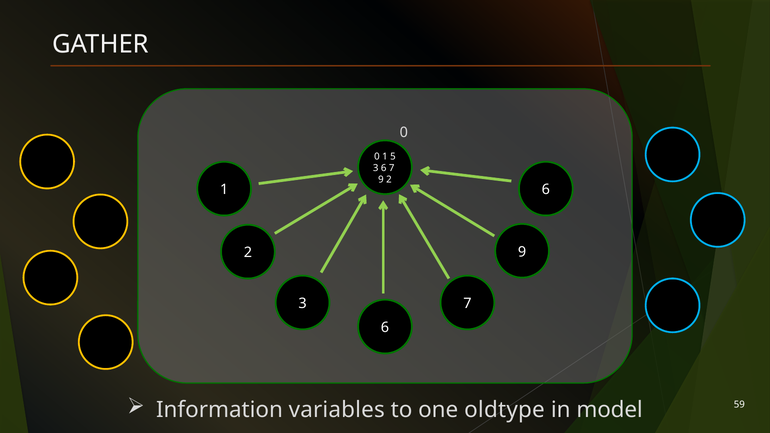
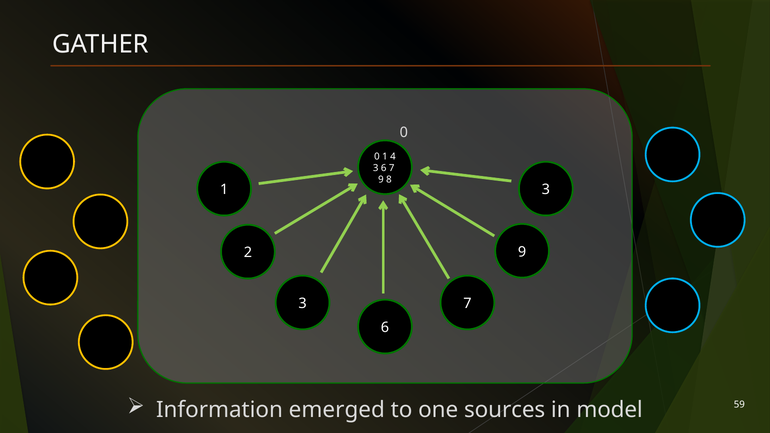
5: 5 -> 4
9 2: 2 -> 8
1 6: 6 -> 3
variables: variables -> emerged
oldtype: oldtype -> sources
